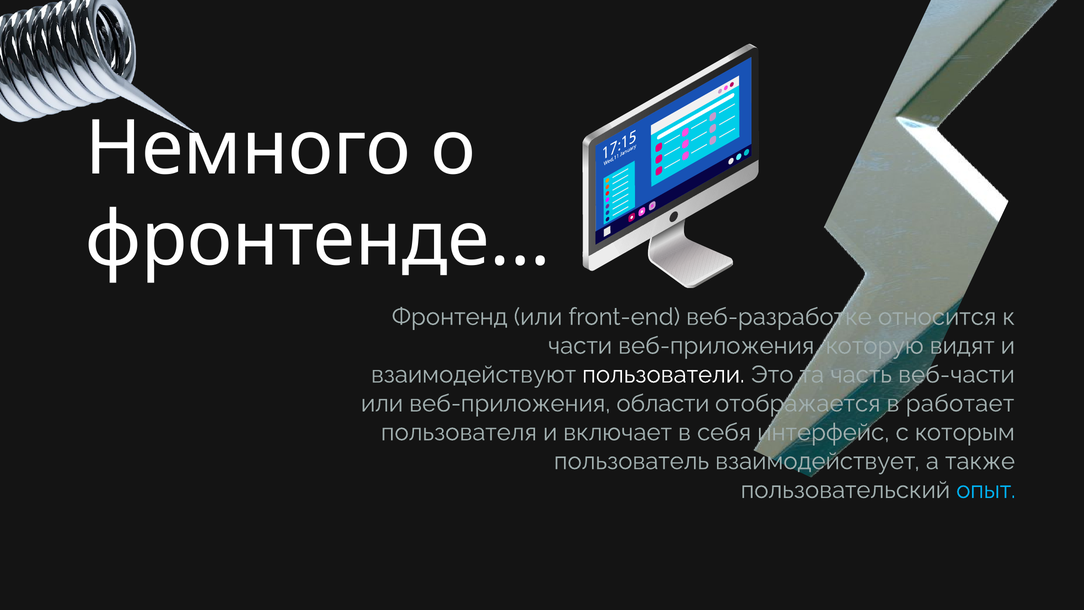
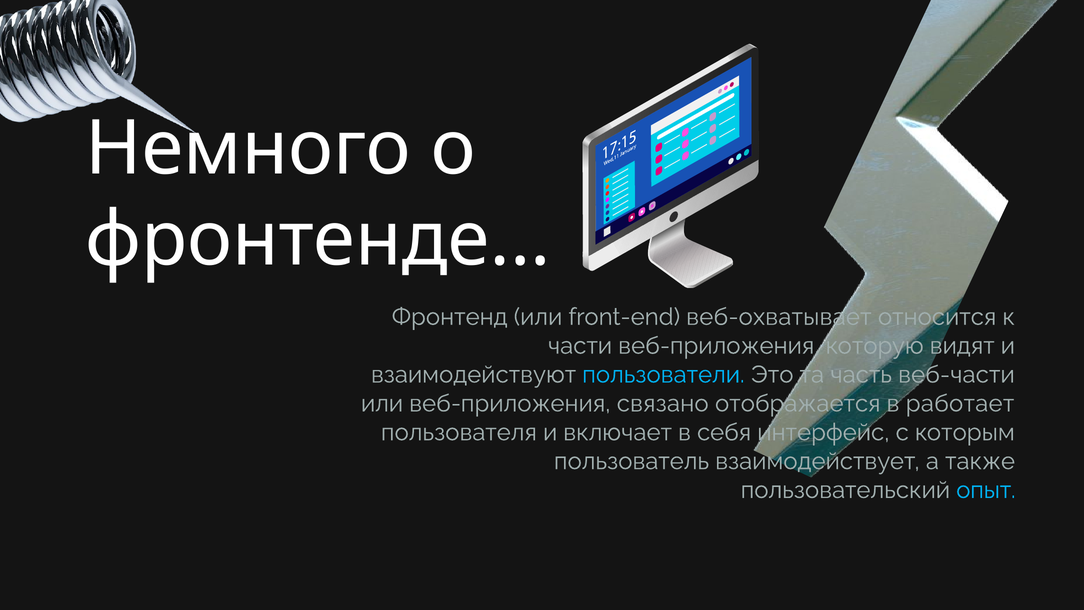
веб-разработке: веб-разработке -> веб-охватывает
пользователи colour: white -> light blue
области: области -> связано
